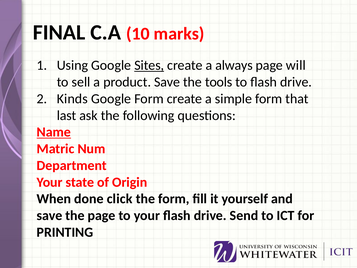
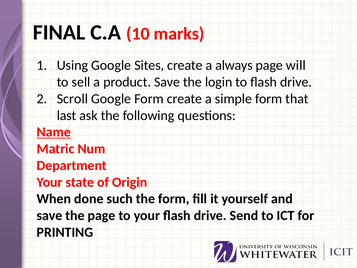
Sites underline: present -> none
tools: tools -> login
Kinds: Kinds -> Scroll
click: click -> such
